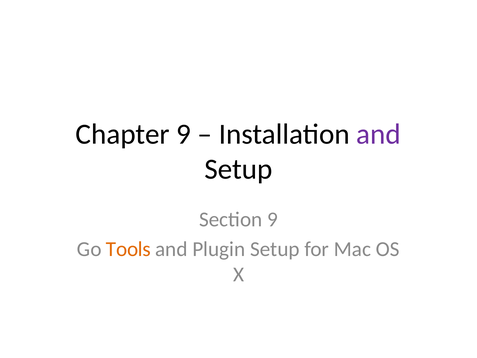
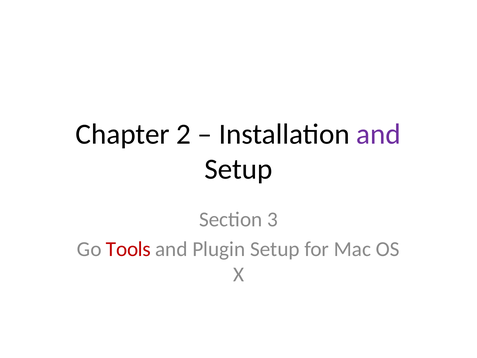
Chapter 9: 9 -> 2
Section 9: 9 -> 3
Tools colour: orange -> red
